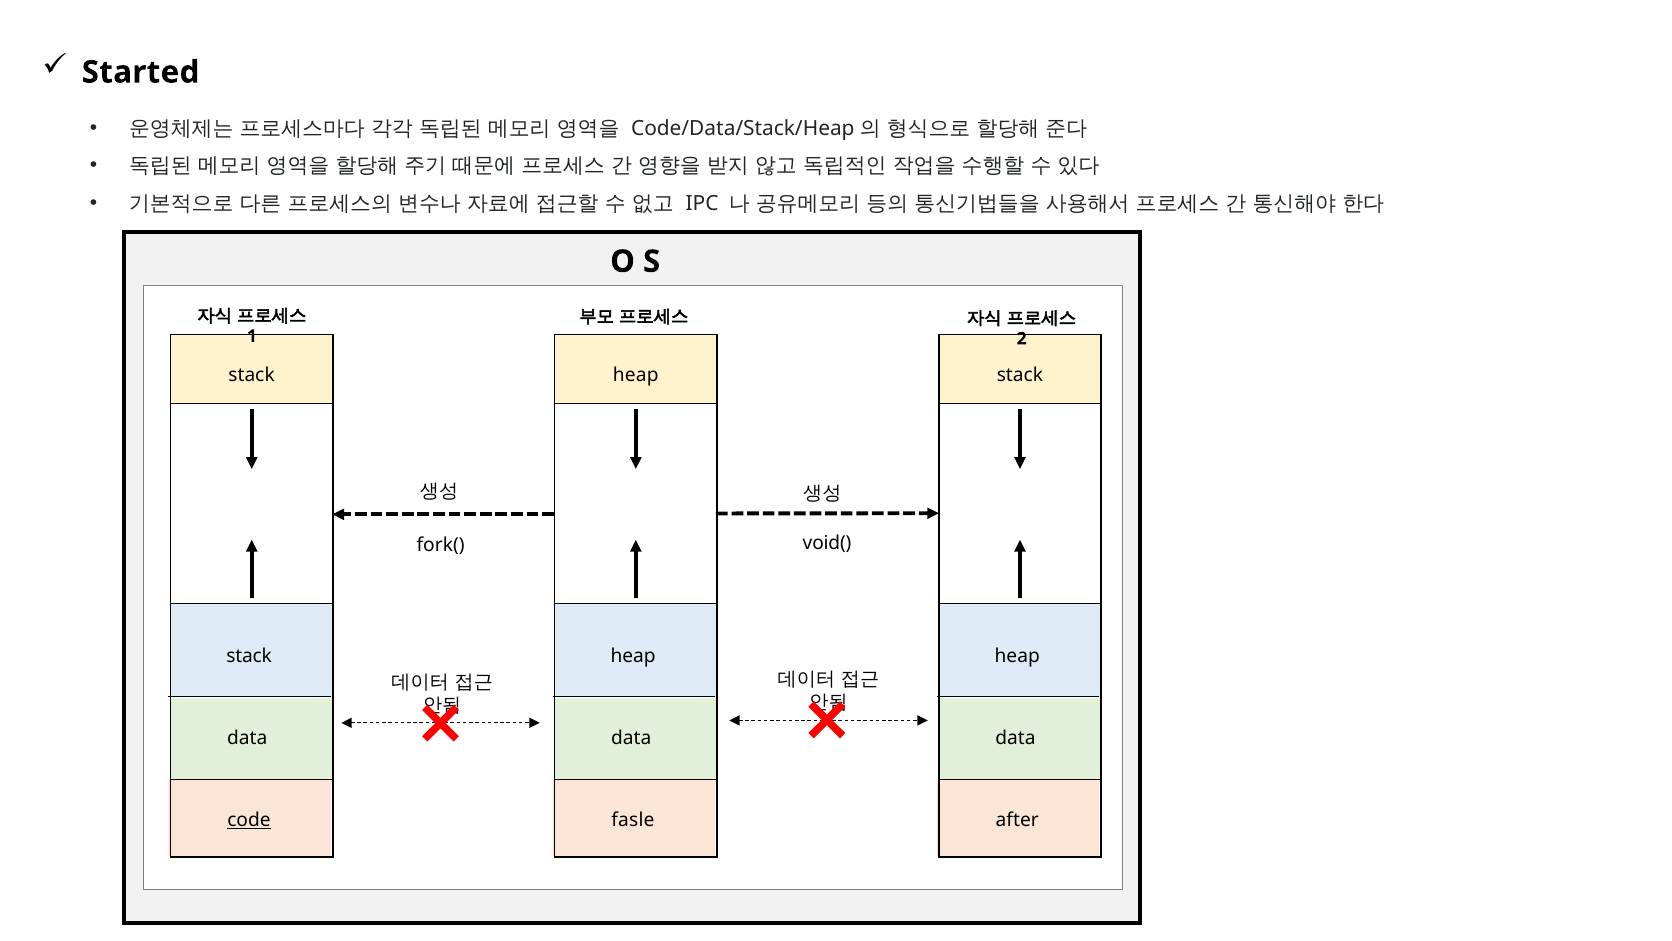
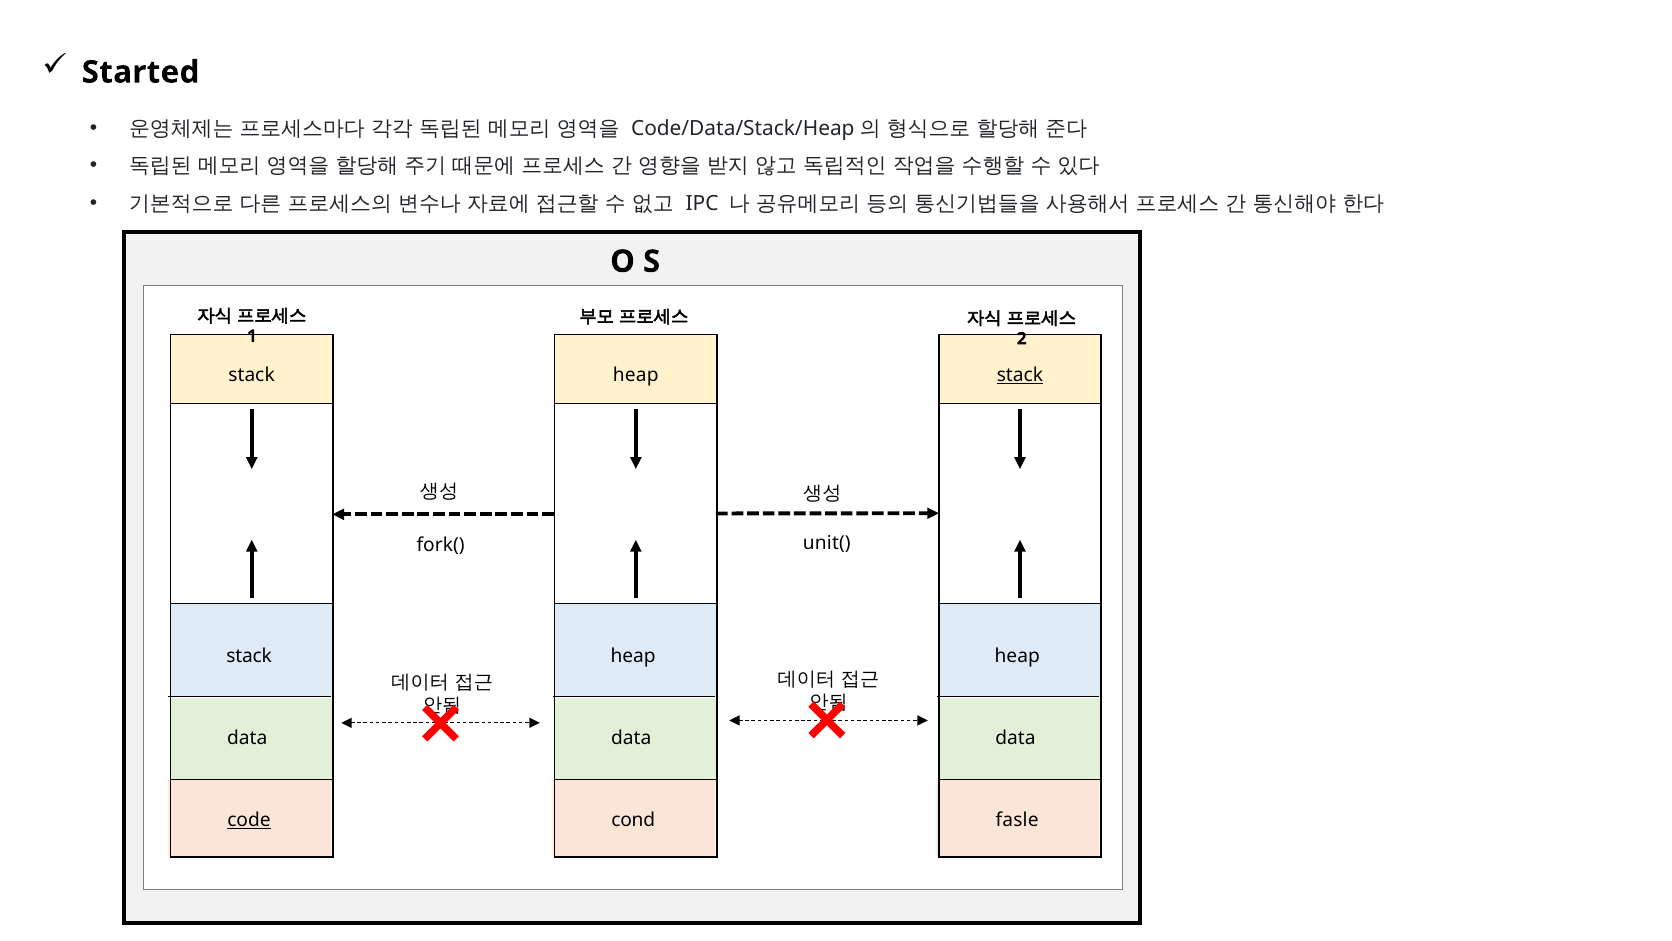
stack at (1020, 375) underline: none -> present
void(: void( -> unit(
fasle: fasle -> cond
after: after -> fasle
